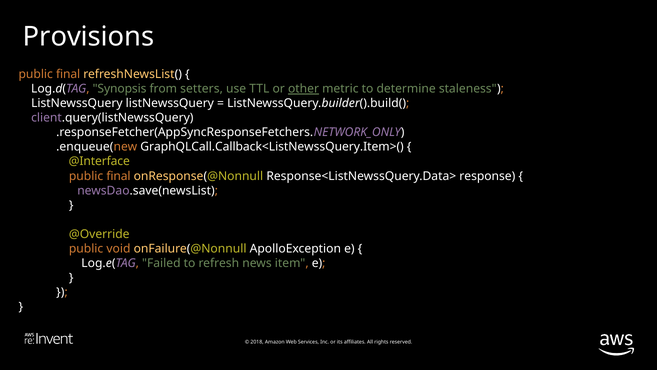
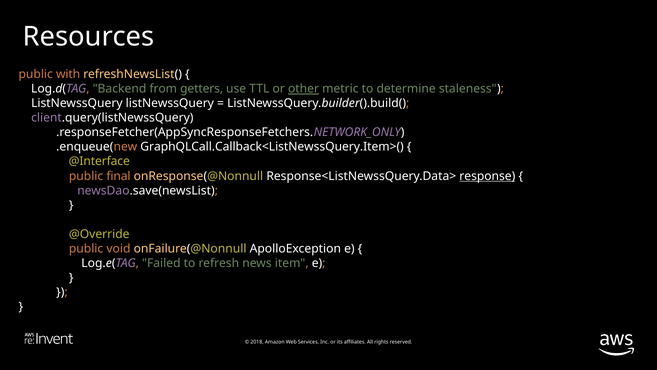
Provisions: Provisions -> Resources
final at (68, 74): final -> with
Synopsis: Synopsis -> Backend
setters: setters -> getters
response underline: none -> present
